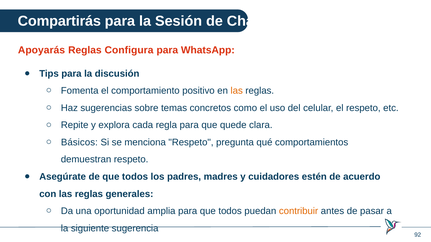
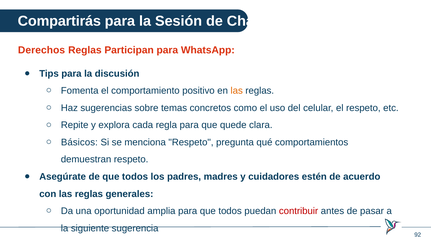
Apoyarás: Apoyarás -> Derechos
Configura: Configura -> Participan
contribuir colour: orange -> red
